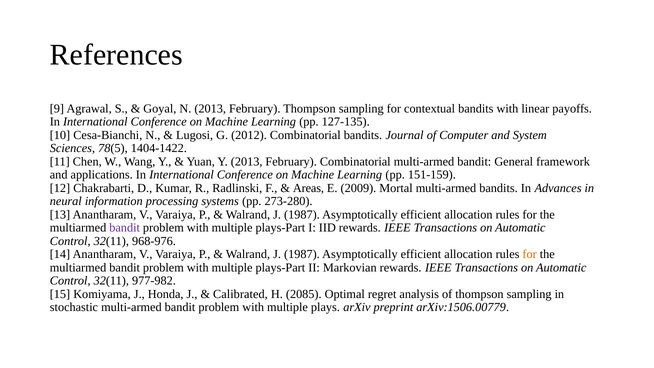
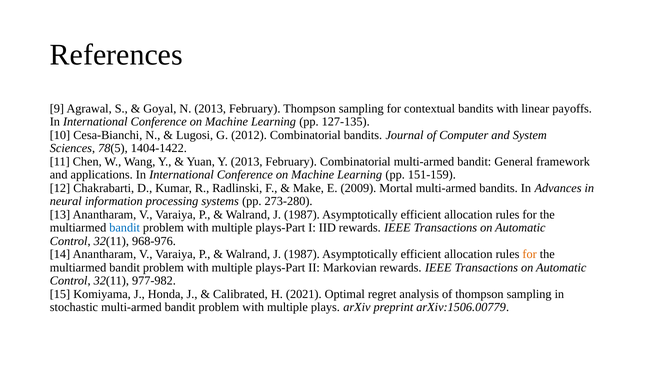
Areas: Areas -> Make
bandit at (125, 228) colour: purple -> blue
2085: 2085 -> 2021
